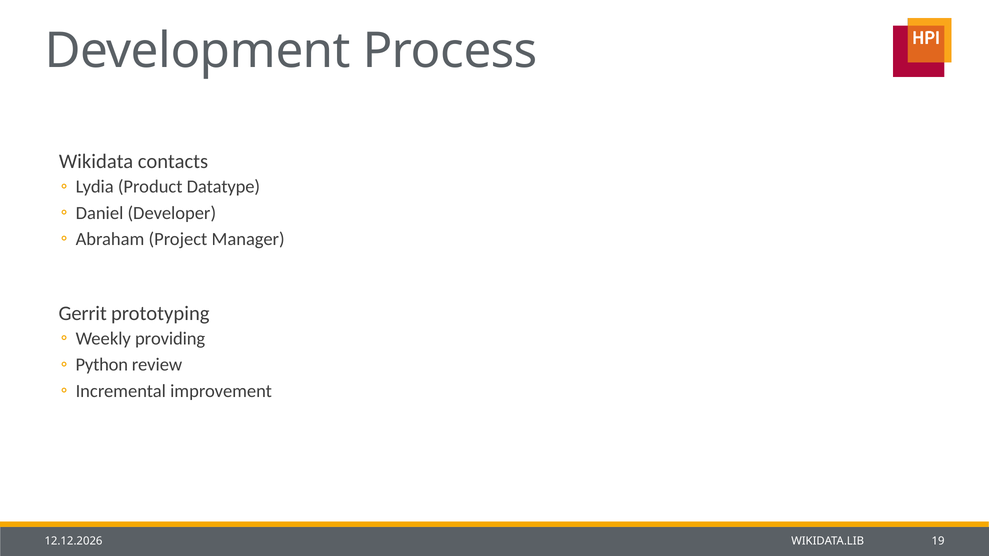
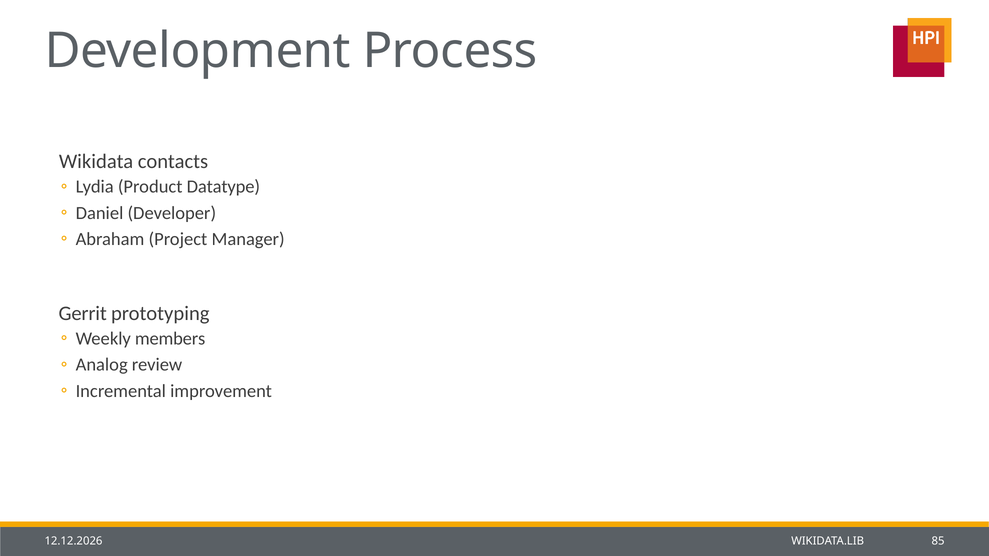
providing: providing -> members
Python: Python -> Analog
19: 19 -> 85
